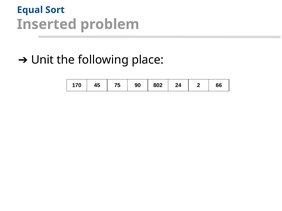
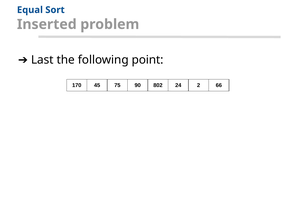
Unit: Unit -> Last
place: place -> point
